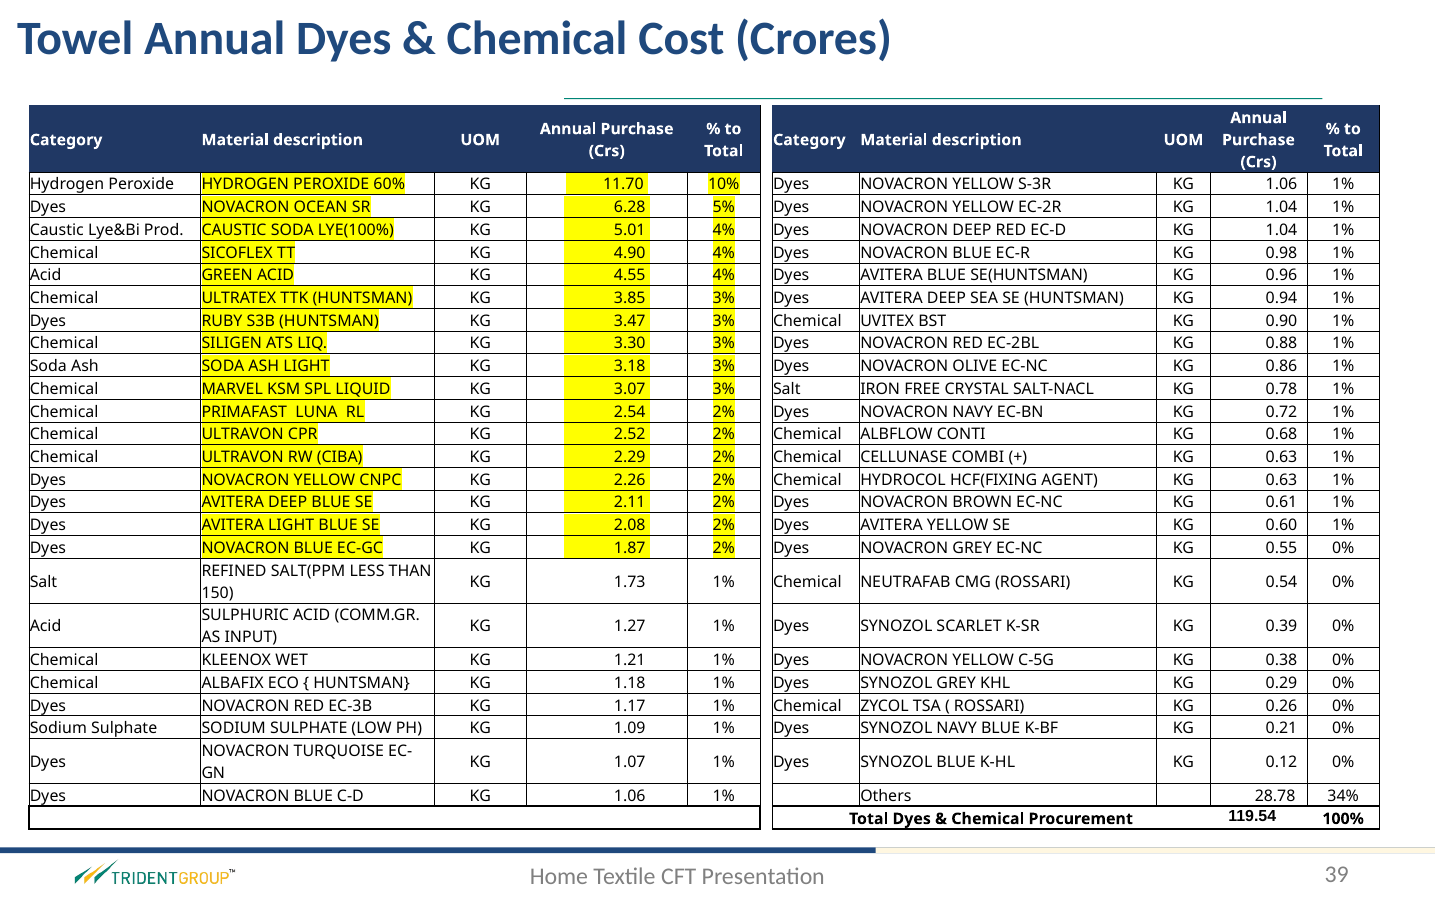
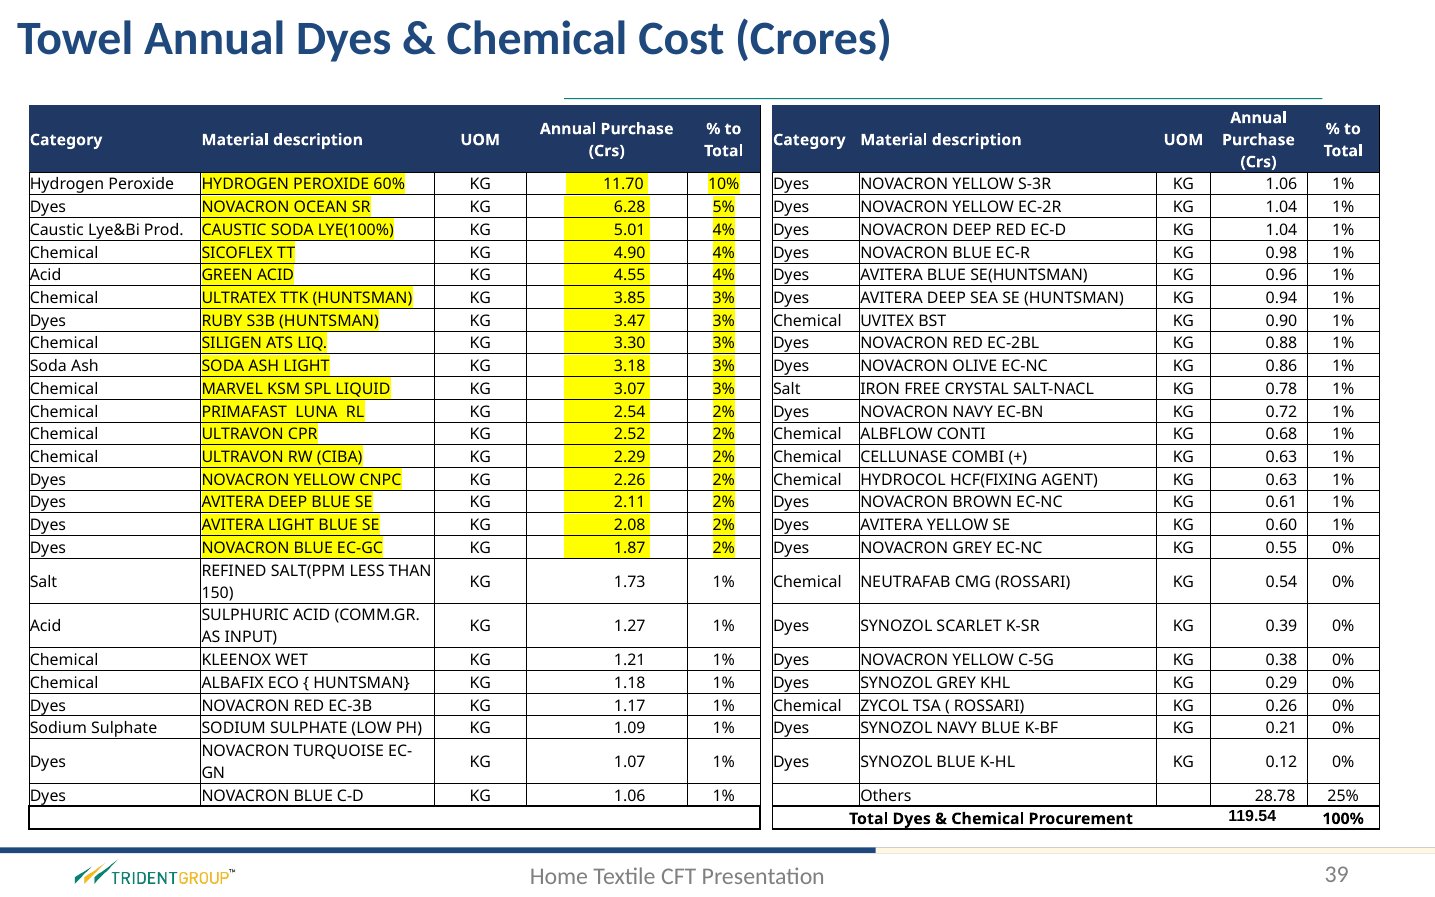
34%: 34% -> 25%
